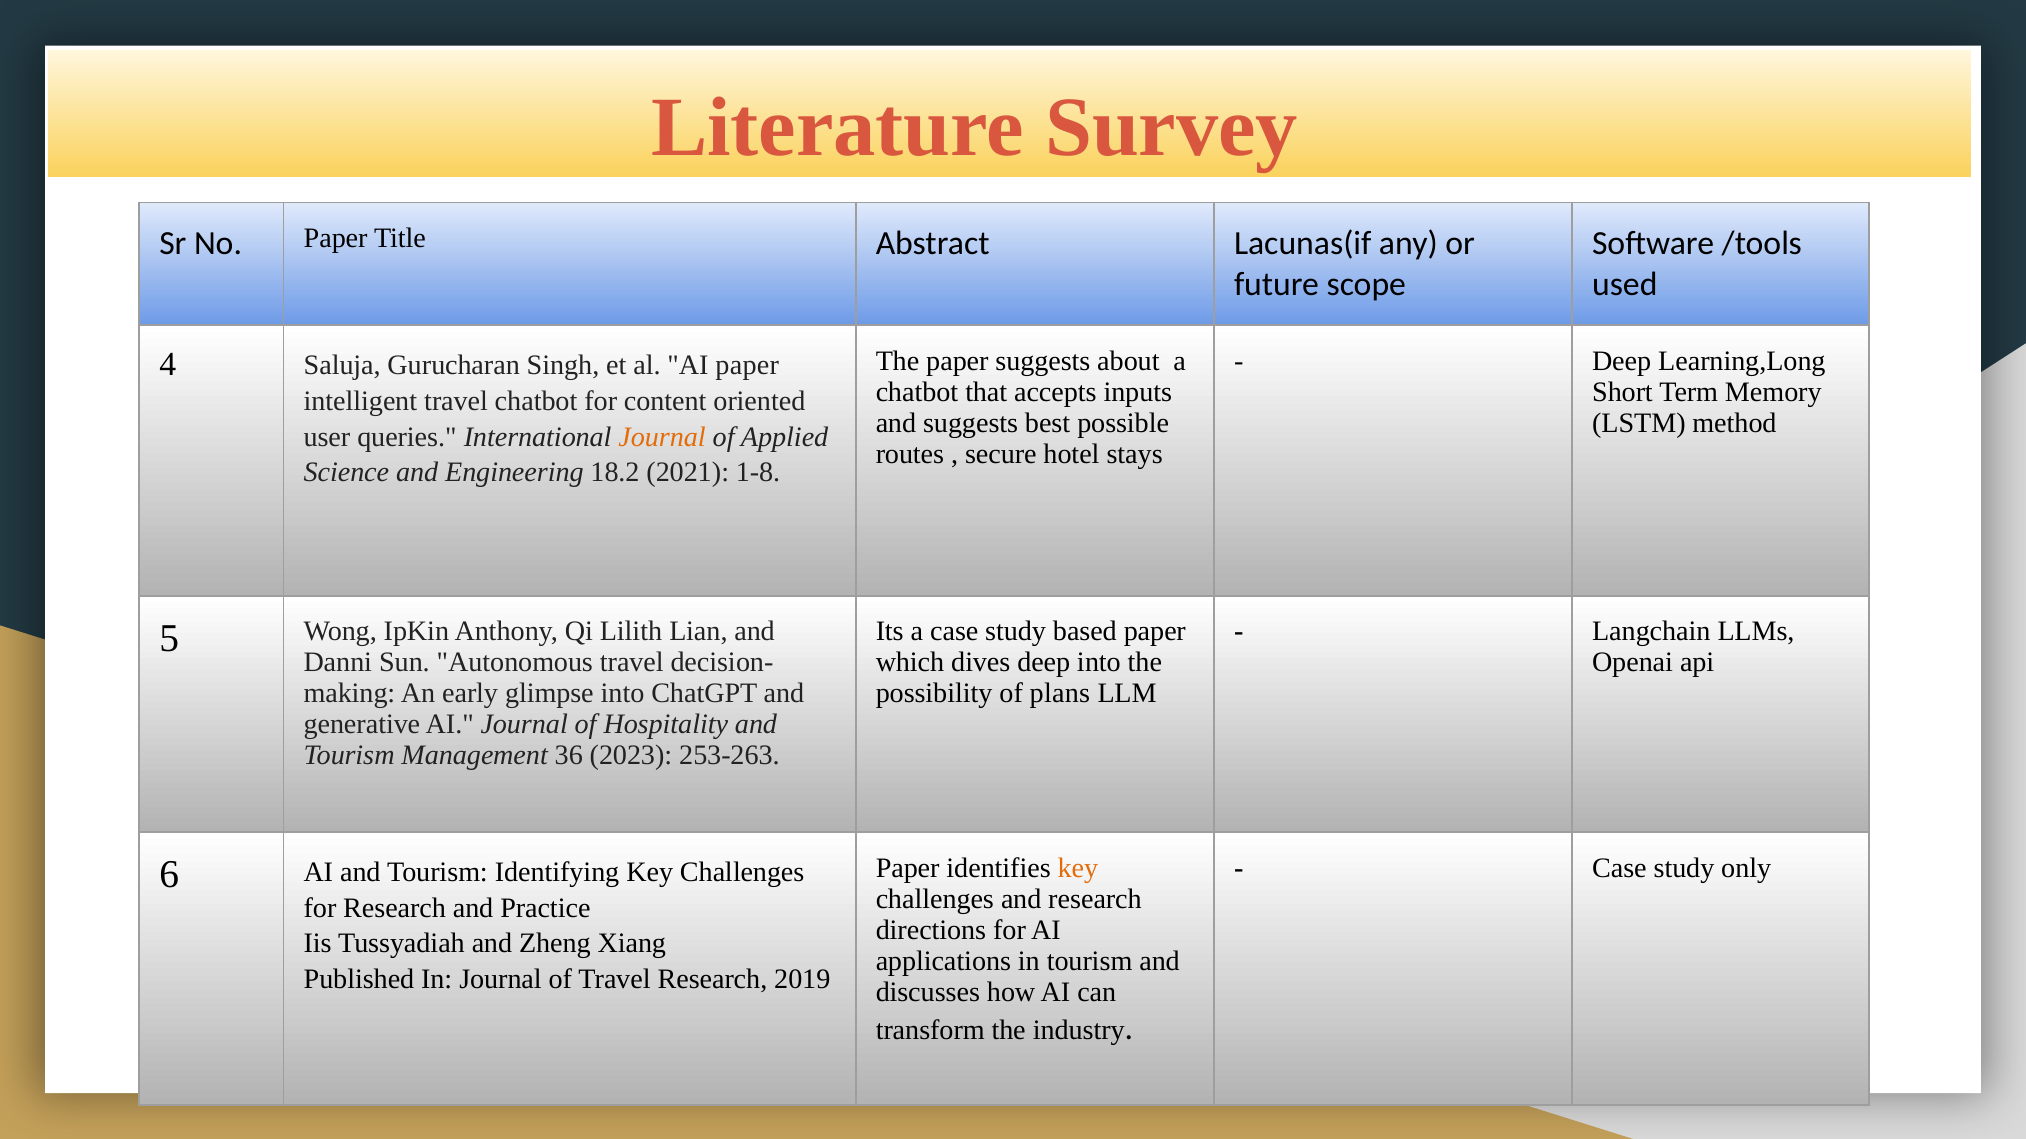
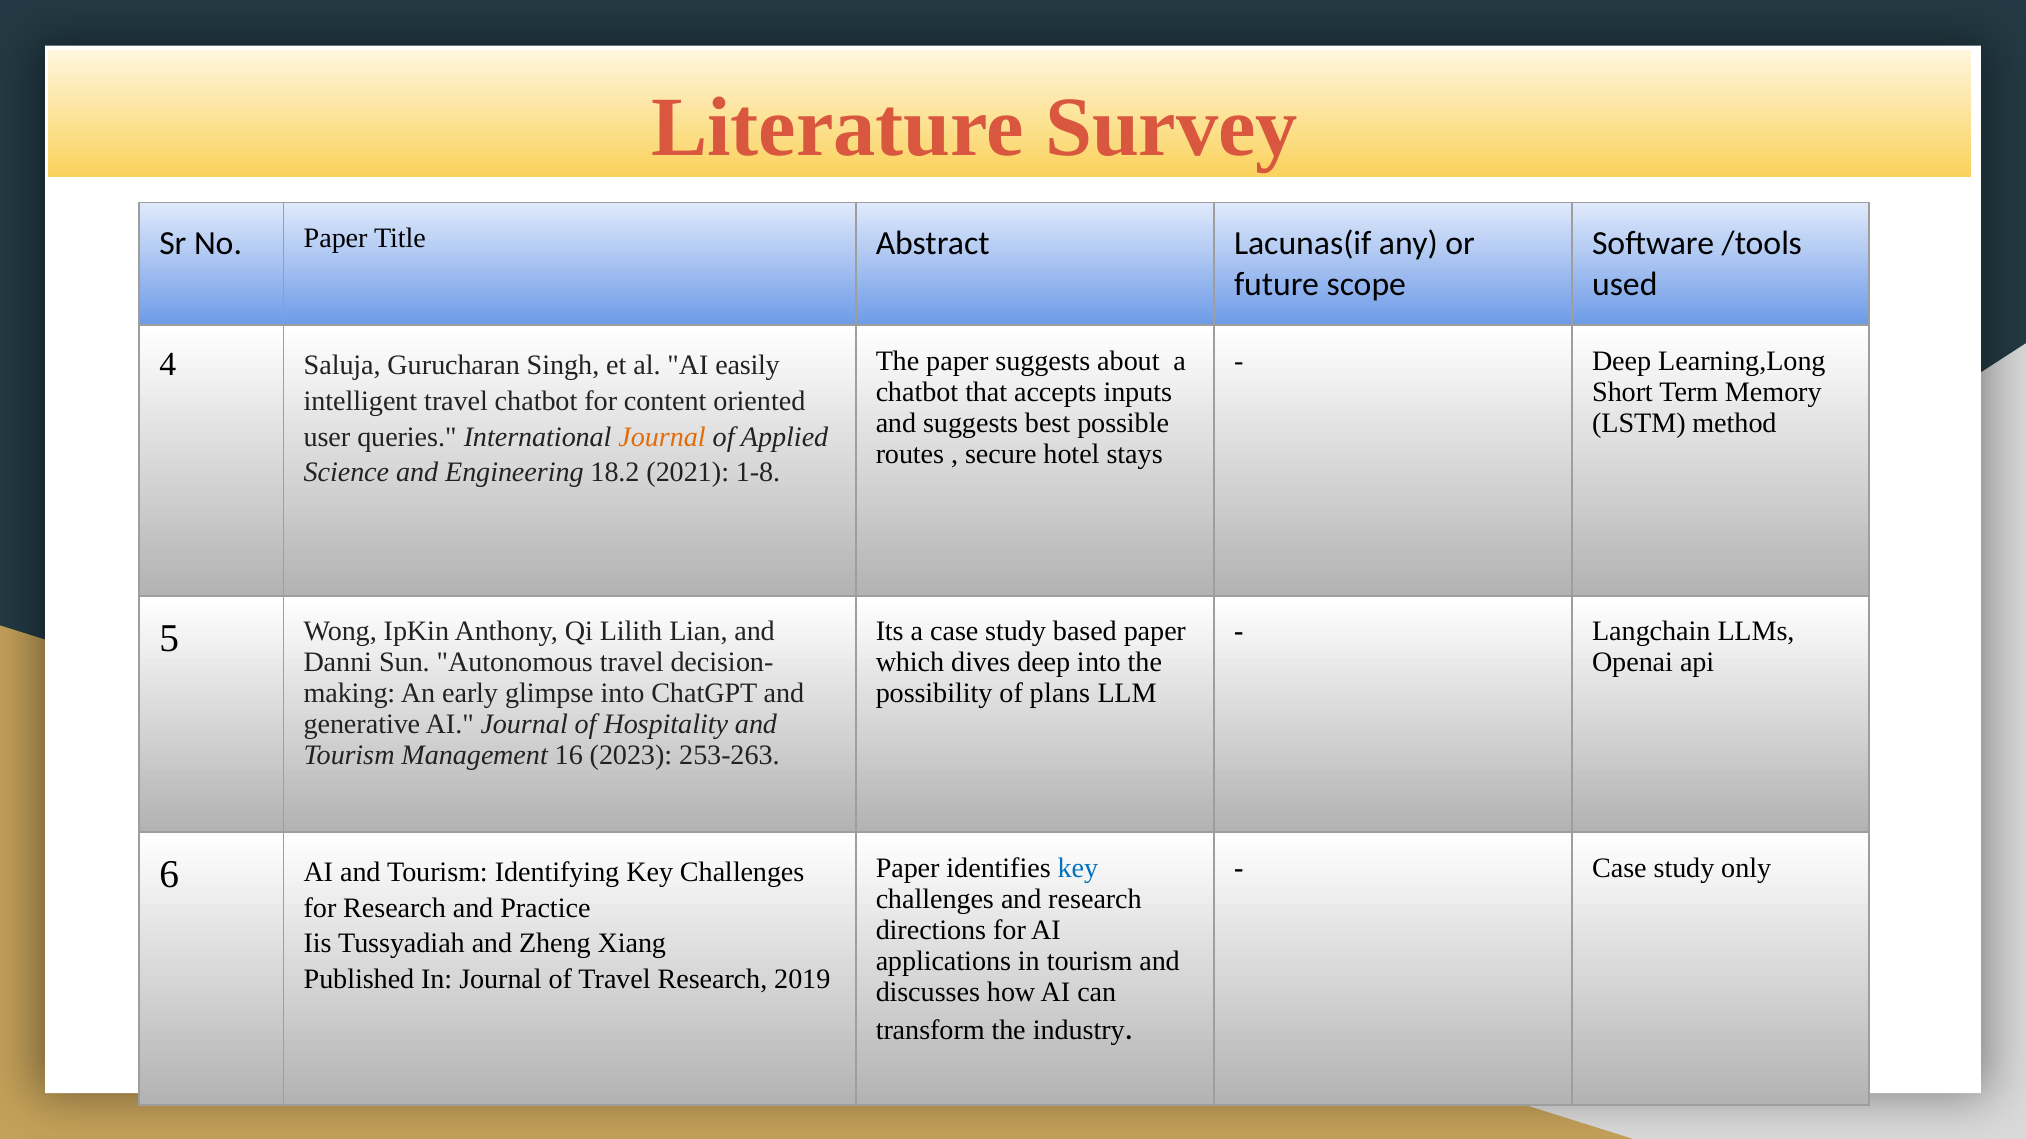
AI paper: paper -> easily
36: 36 -> 16
key at (1078, 868) colour: orange -> blue
